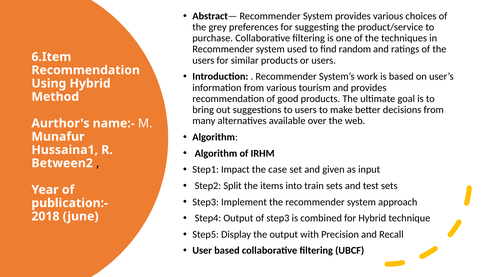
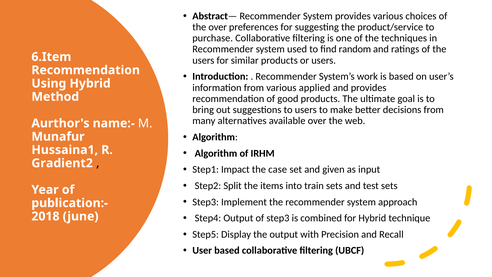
the grey: grey -> over
tourism: tourism -> applied
Between2: Between2 -> Gradient2
